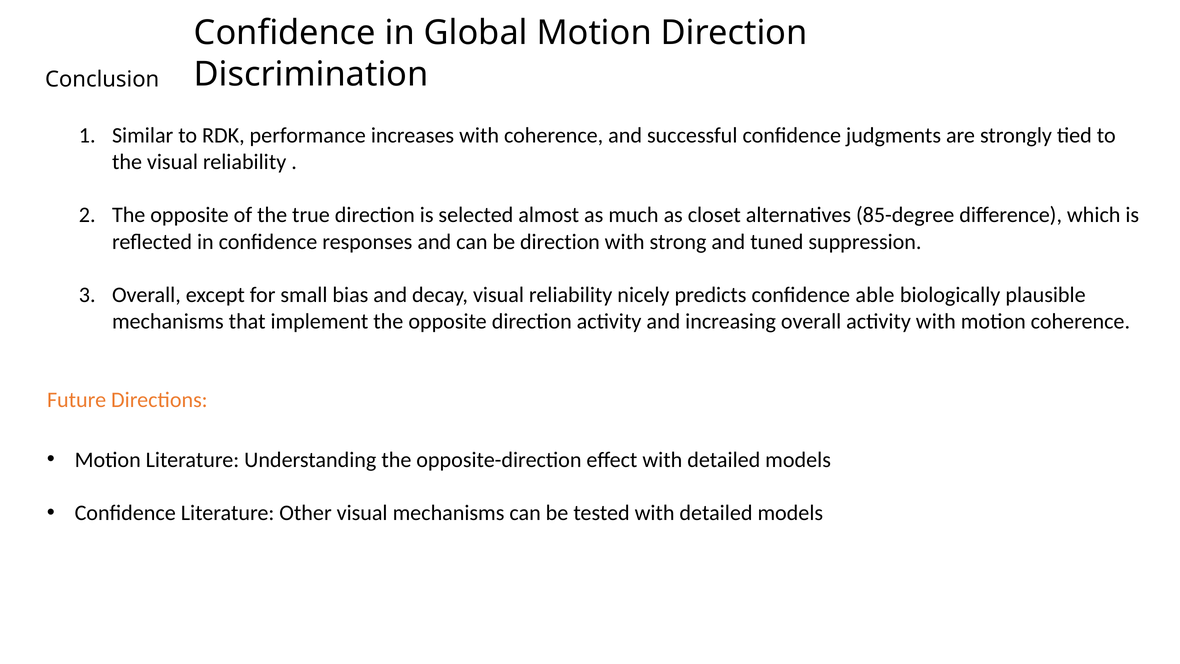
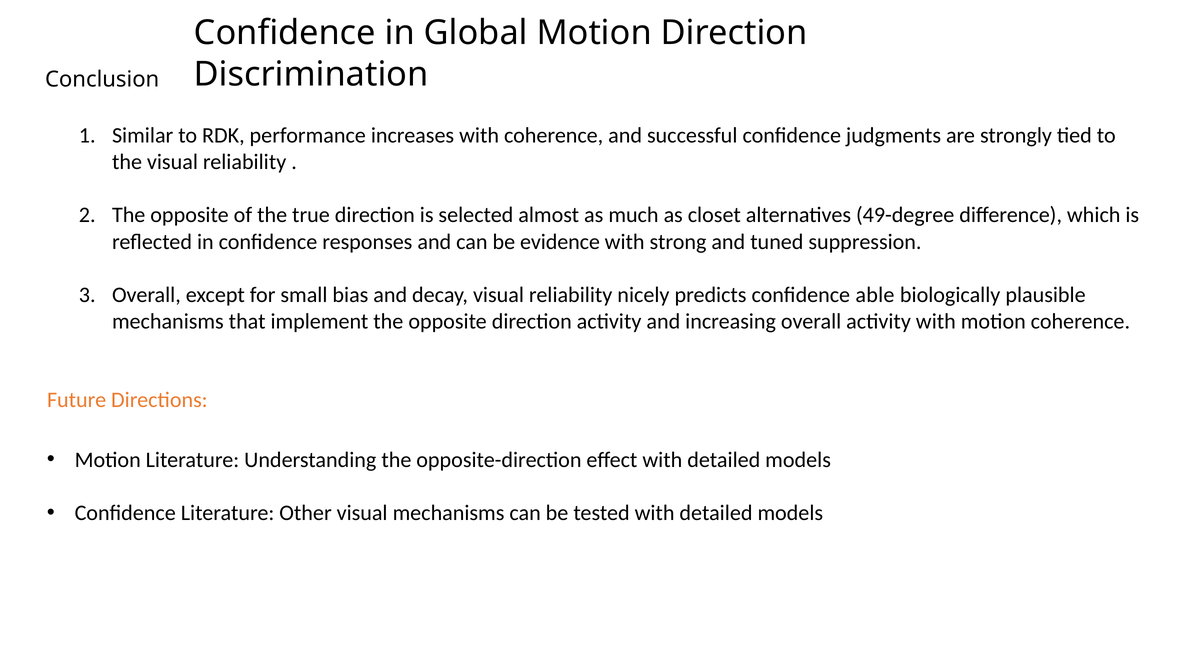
85-degree: 85-degree -> 49-degree
be direction: direction -> evidence
